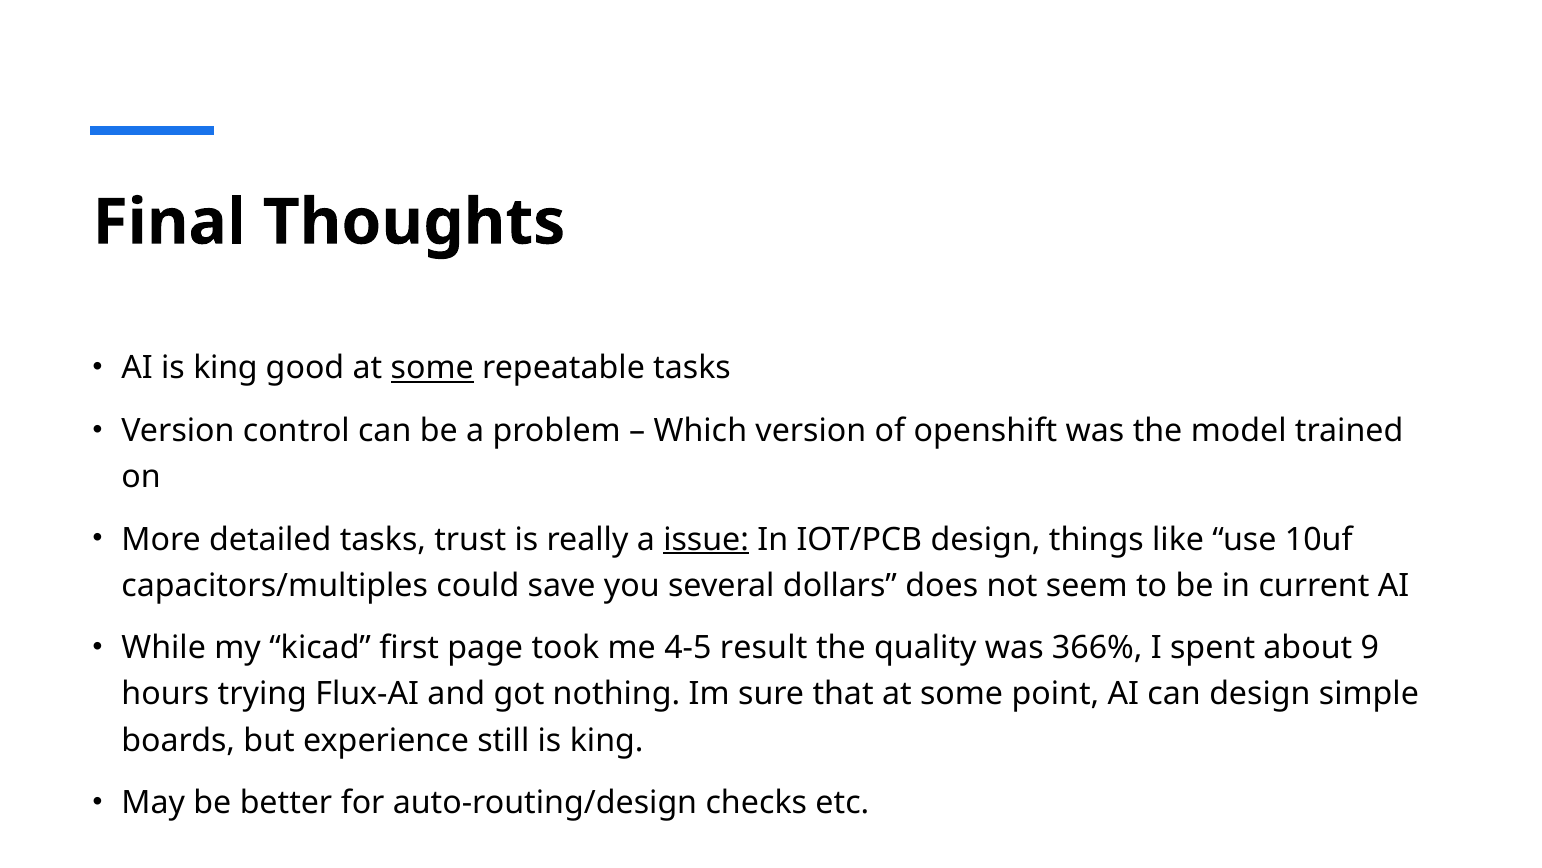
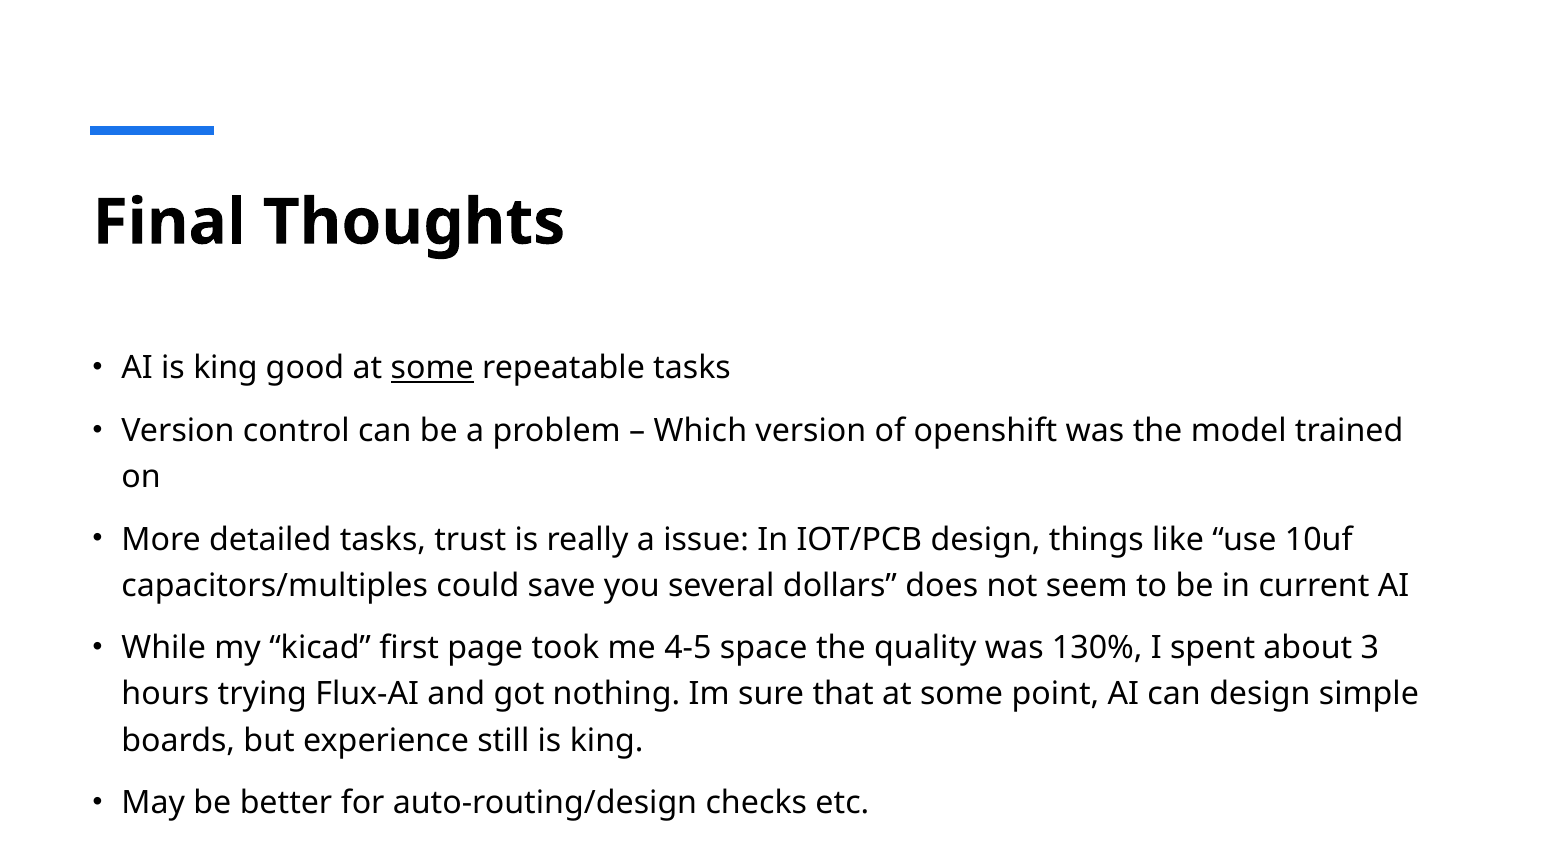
issue underline: present -> none
result: result -> space
366%: 366% -> 130%
9: 9 -> 3
